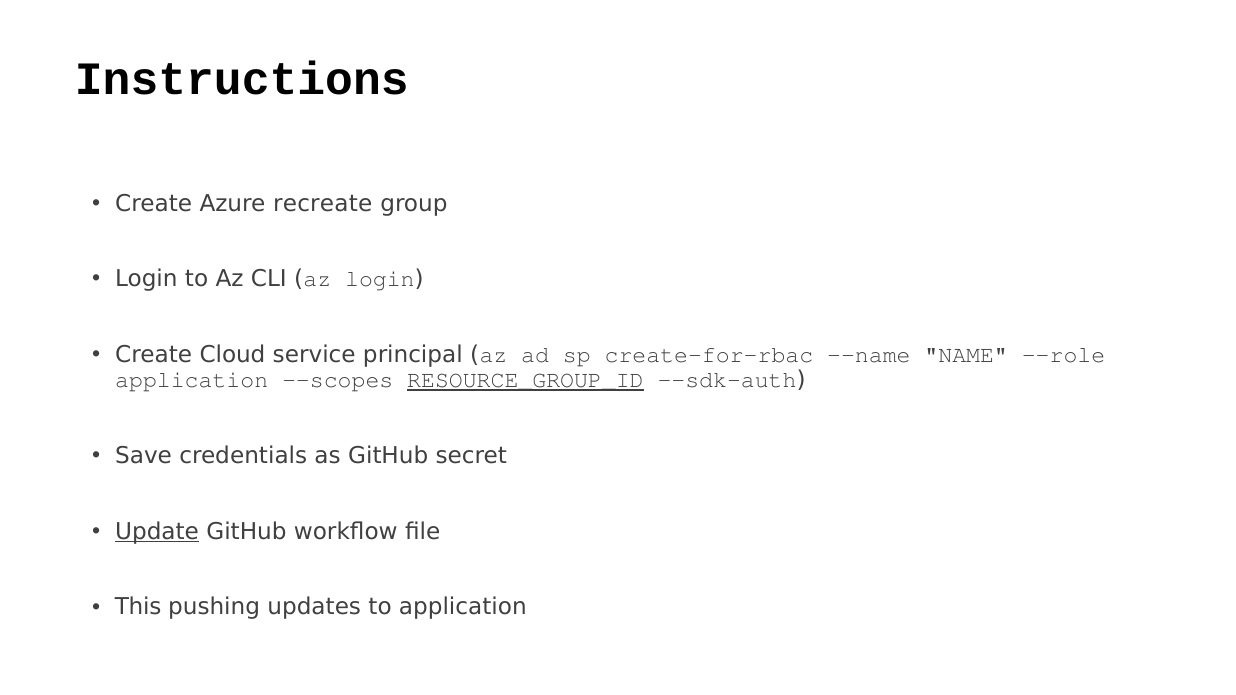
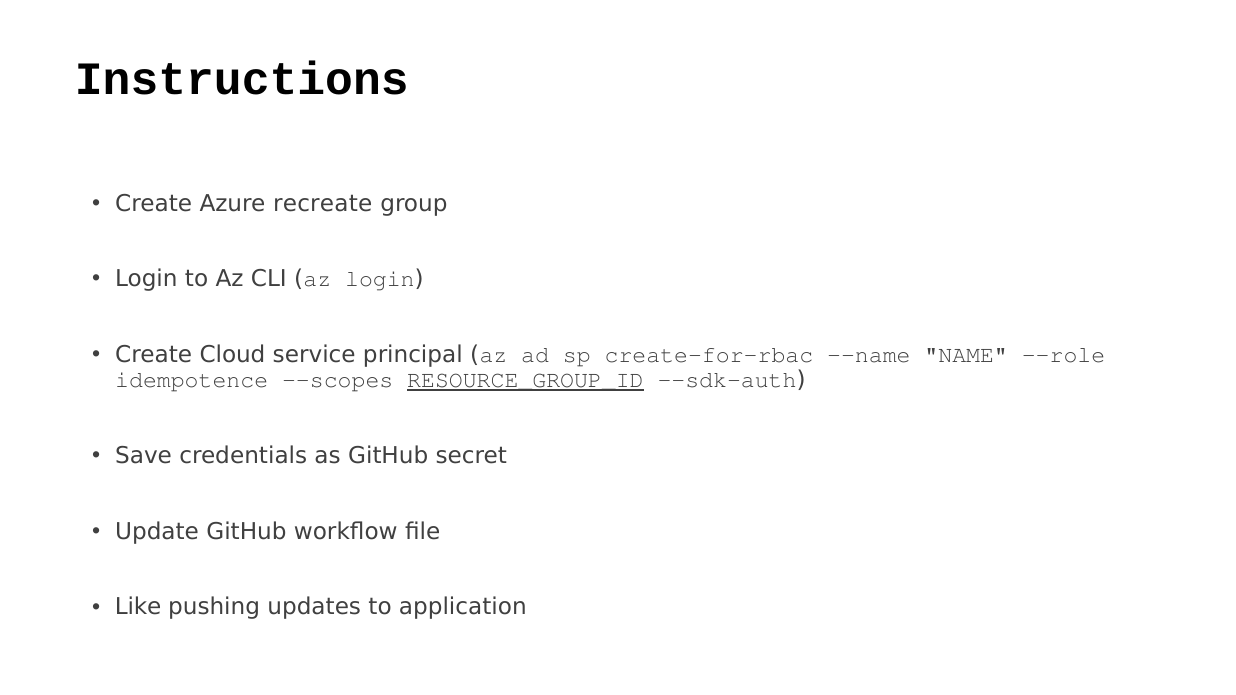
application at (192, 380): application -> idempotence
Update underline: present -> none
This: This -> Like
